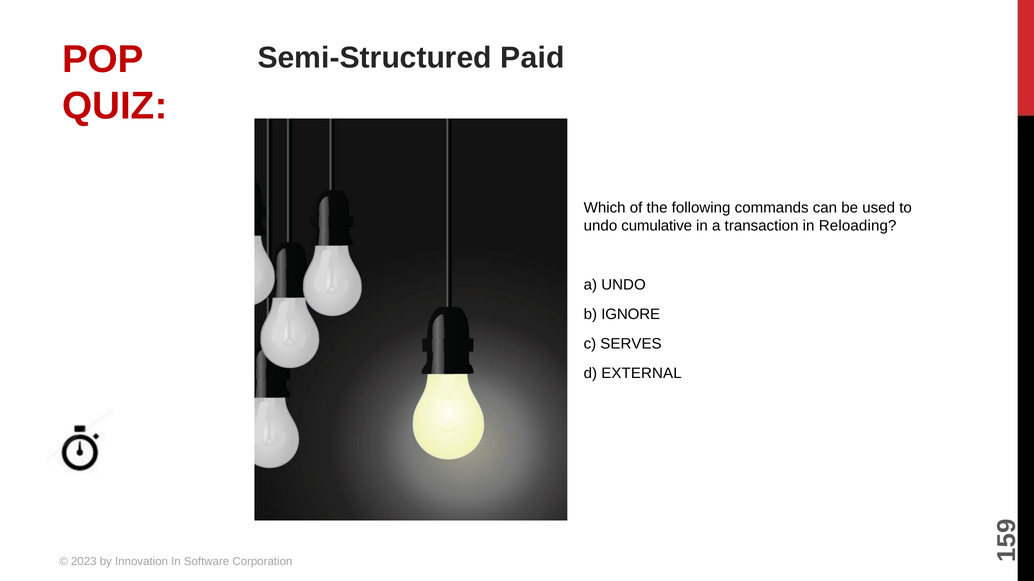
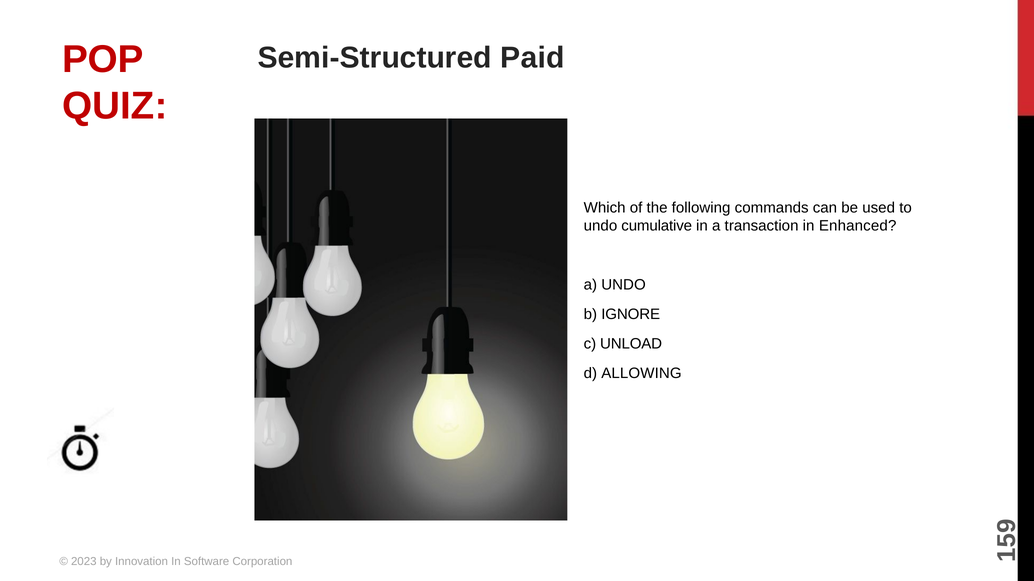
Reloading: Reloading -> Enhanced
SERVES: SERVES -> UNLOAD
EXTERNAL: EXTERNAL -> ALLOWING
